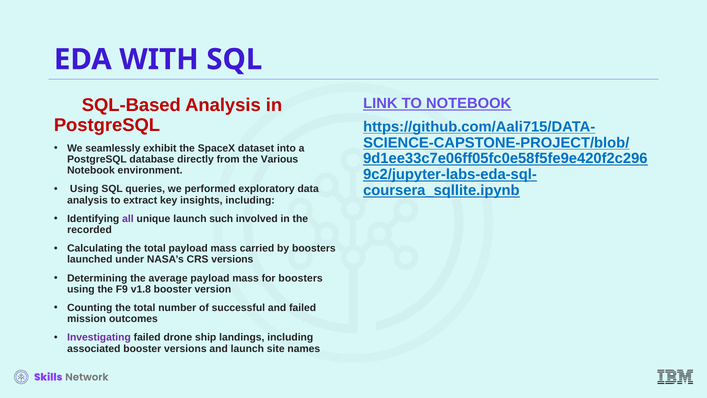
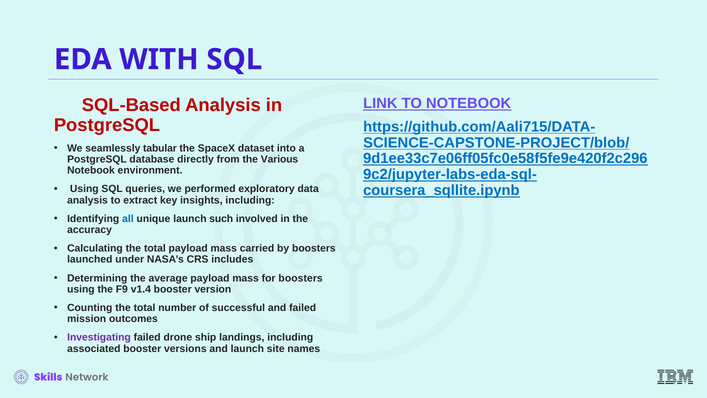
exhibit: exhibit -> tabular
all colour: purple -> blue
recorded: recorded -> accuracy
CRS versions: versions -> includes
v1.8: v1.8 -> v1.4
